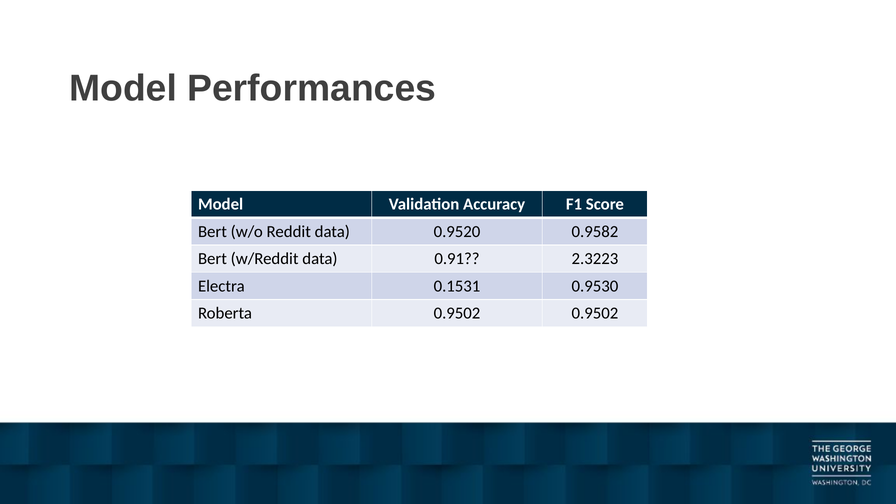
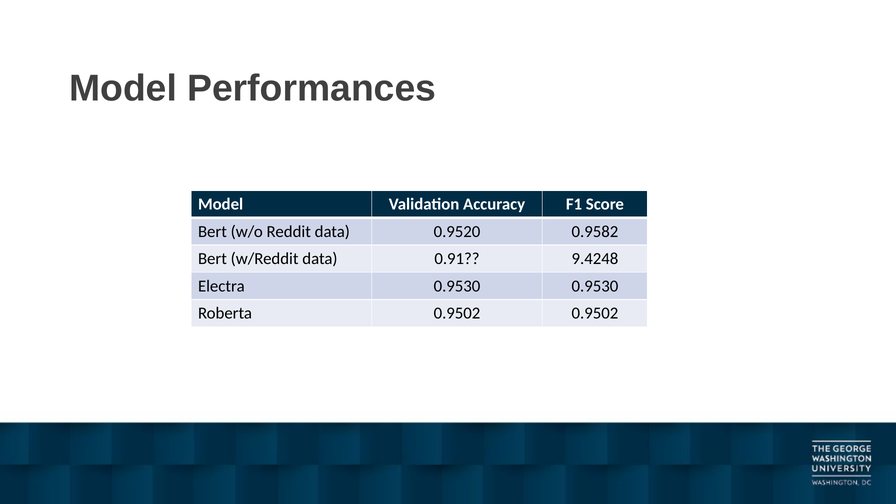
2.3223: 2.3223 -> 9.4248
Electra 0.1531: 0.1531 -> 0.9530
